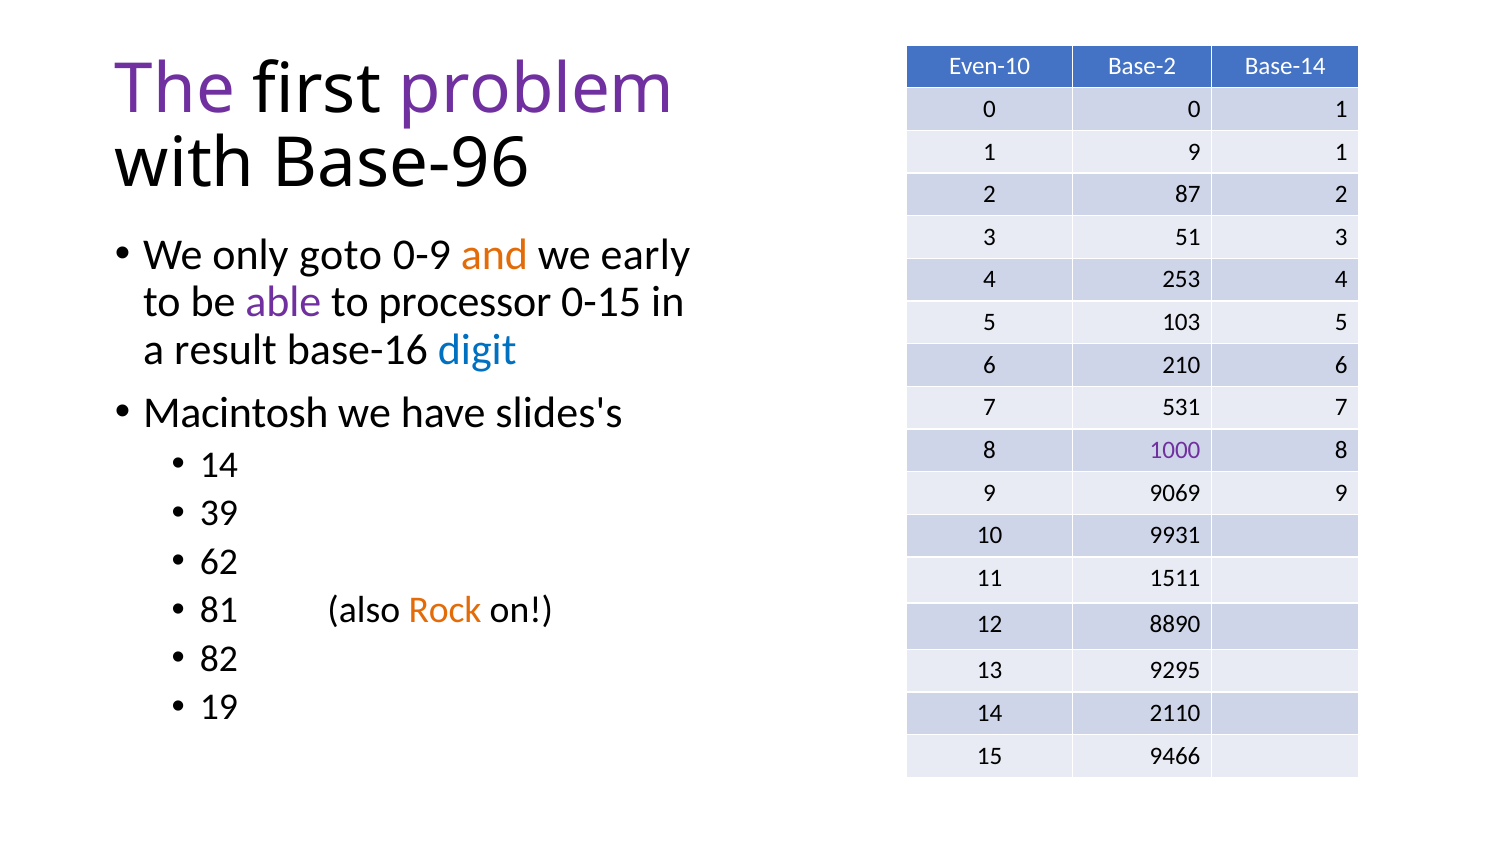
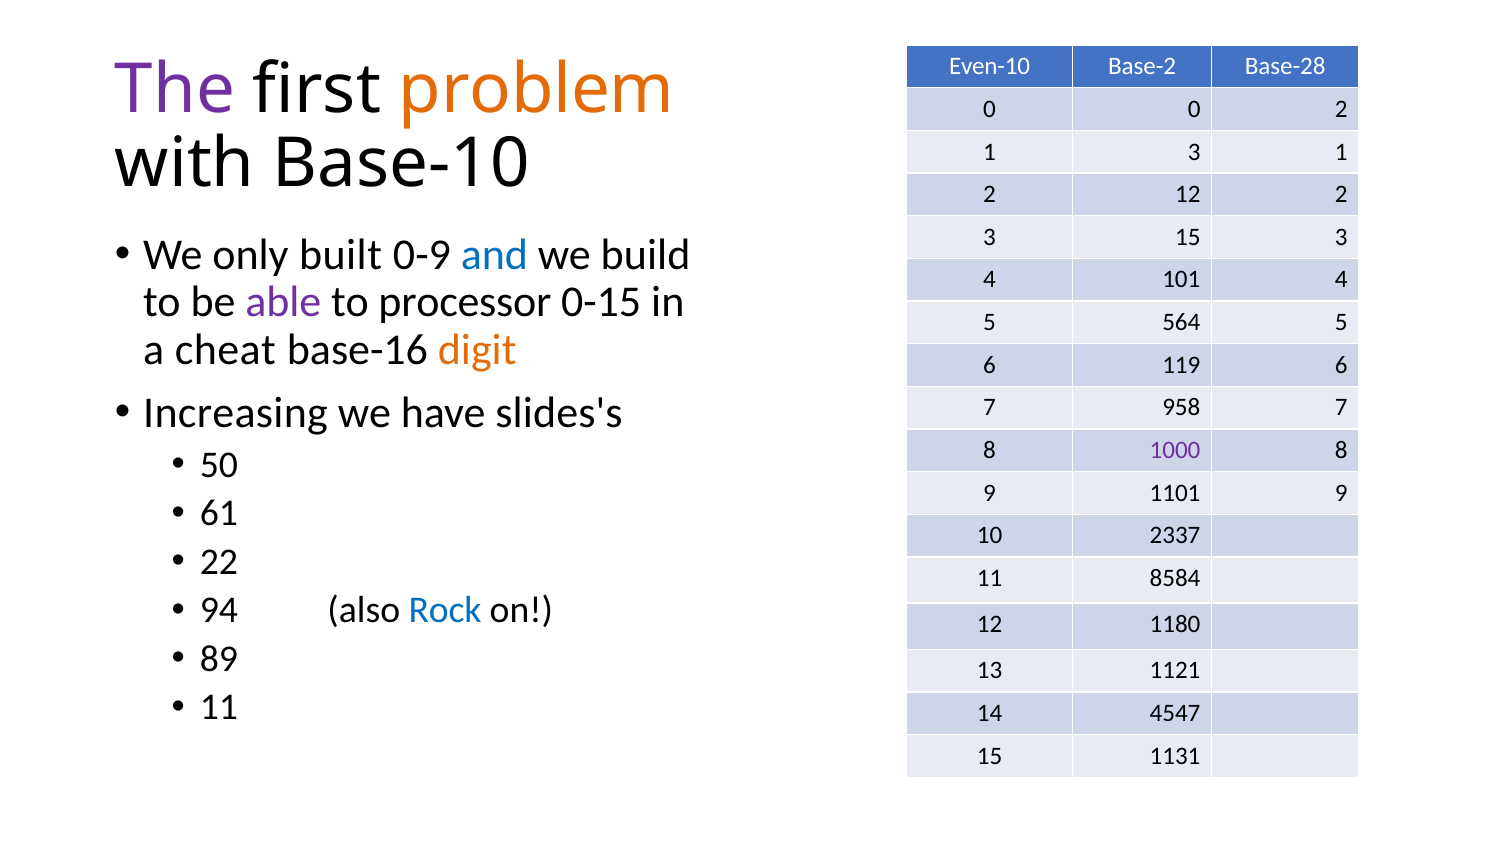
Base-14: Base-14 -> Base-28
problem colour: purple -> orange
0 1: 1 -> 2
1 9: 9 -> 3
Base-96: Base-96 -> Base-10
2 87: 87 -> 12
3 51: 51 -> 15
goto: goto -> built
and colour: orange -> blue
early: early -> build
253: 253 -> 101
103: 103 -> 564
result: result -> cheat
digit colour: blue -> orange
210: 210 -> 119
Macintosh: Macintosh -> Increasing
531: 531 -> 958
14 at (219, 465): 14 -> 50
9069: 9069 -> 1101
39: 39 -> 61
9931: 9931 -> 2337
62: 62 -> 22
1511: 1511 -> 8584
81: 81 -> 94
Rock colour: orange -> blue
8890: 8890 -> 1180
82: 82 -> 89
9295: 9295 -> 1121
19 at (219, 708): 19 -> 11
2110: 2110 -> 4547
9466: 9466 -> 1131
